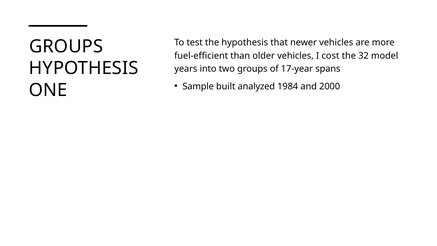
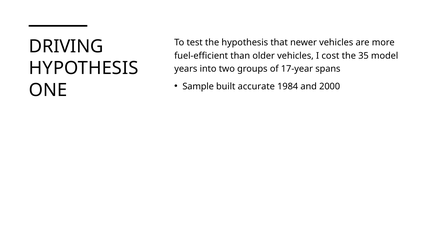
GROUPS at (66, 46): GROUPS -> DRIVING
32: 32 -> 35
analyzed: analyzed -> accurate
